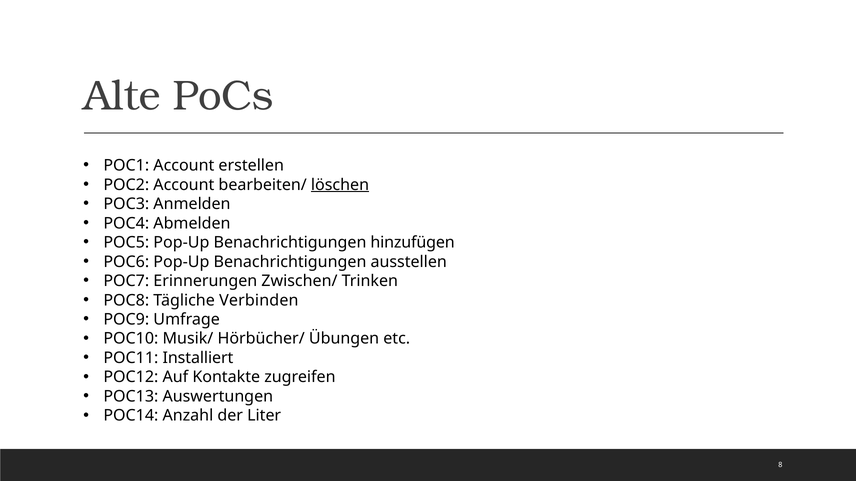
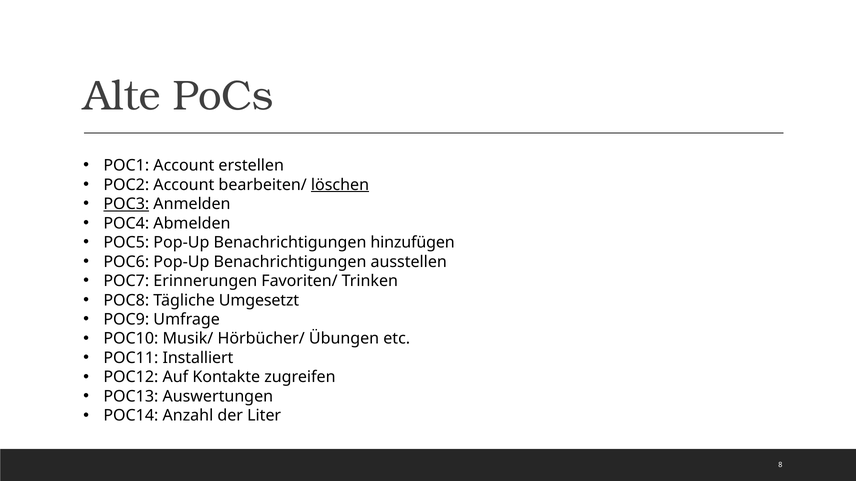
POC3 underline: none -> present
Zwischen/: Zwischen/ -> Favoriten/
Verbinden: Verbinden -> Umgesetzt
